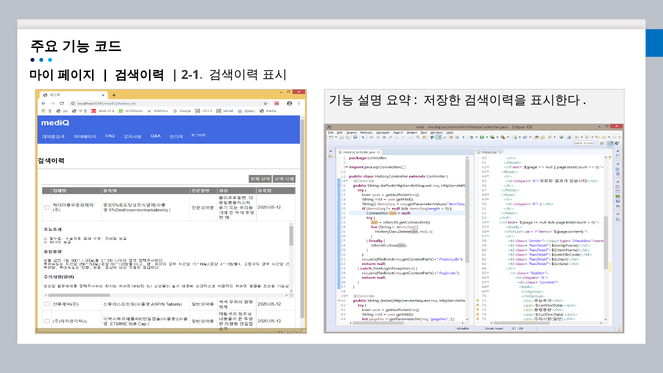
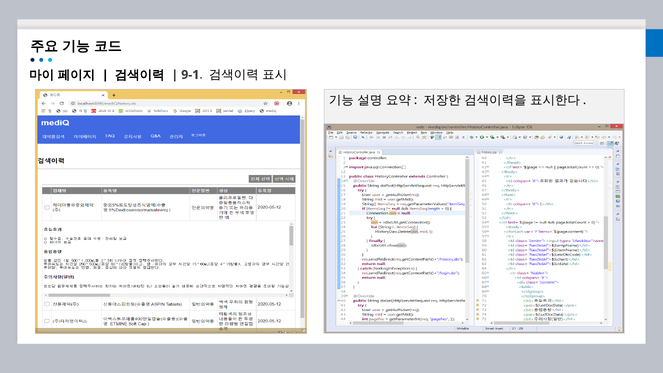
2-1: 2-1 -> 9-1
